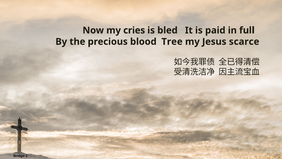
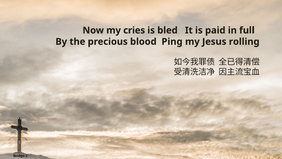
Tree: Tree -> Ping
scarce: scarce -> rolling
